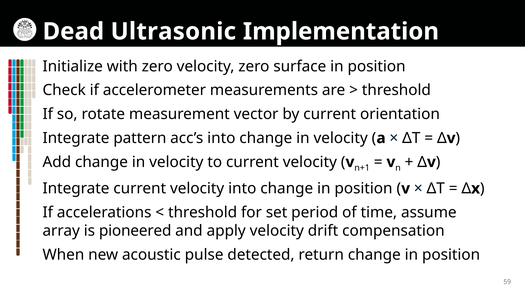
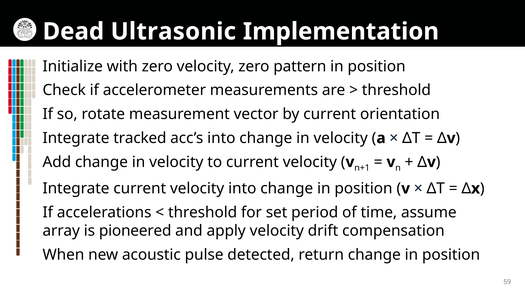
surface: surface -> pattern
pattern: pattern -> tracked
